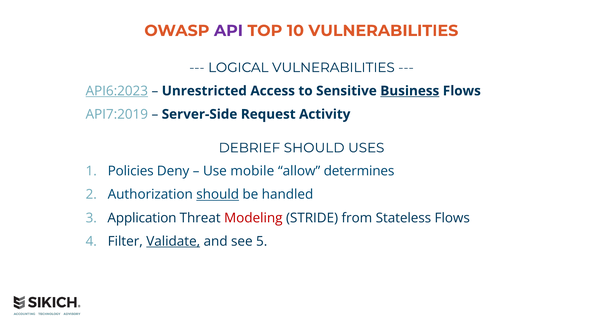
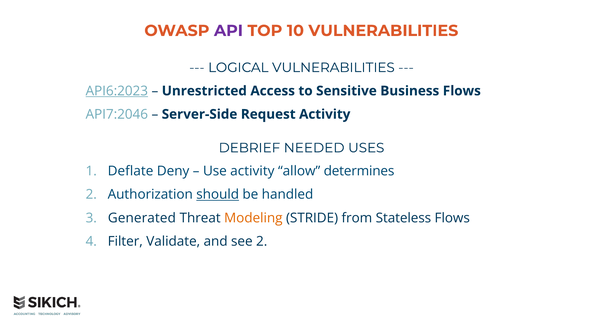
Business underline: present -> none
API7:2019: API7:2019 -> API7:2046
DEBRIEF SHOULD: SHOULD -> NEEDED
Policies: Policies -> Deflate
Use mobile: mobile -> activity
Application: Application -> Generated
Modeling colour: red -> orange
Validate underline: present -> none
see 5: 5 -> 2
